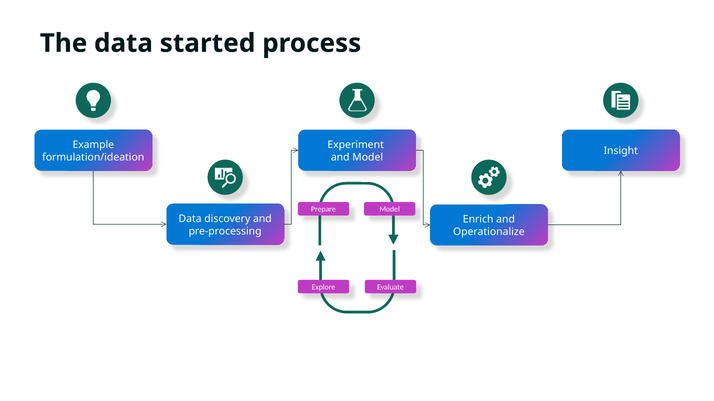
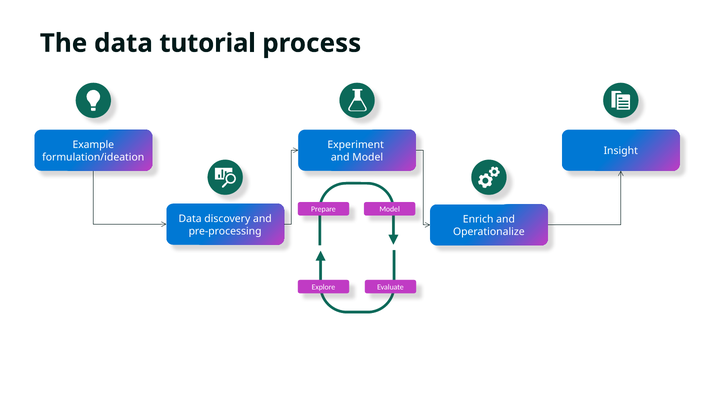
started: started -> tutorial
